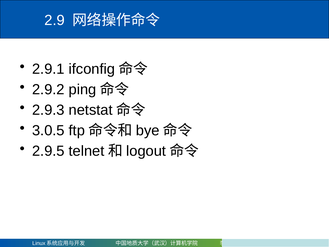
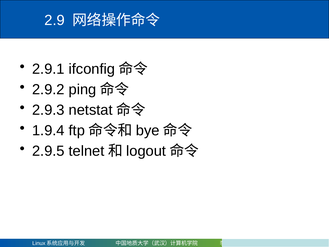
3.0.5: 3.0.5 -> 1.9.4
